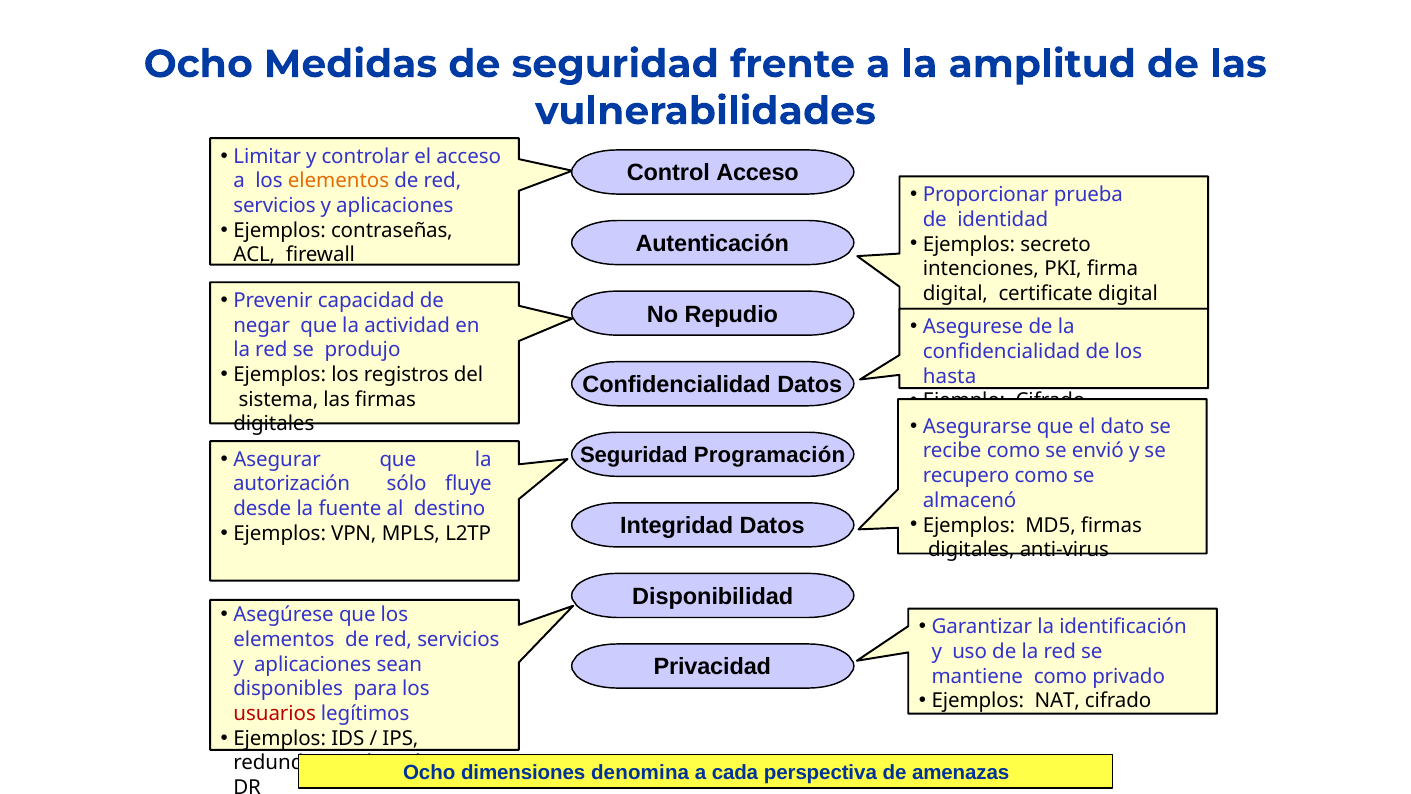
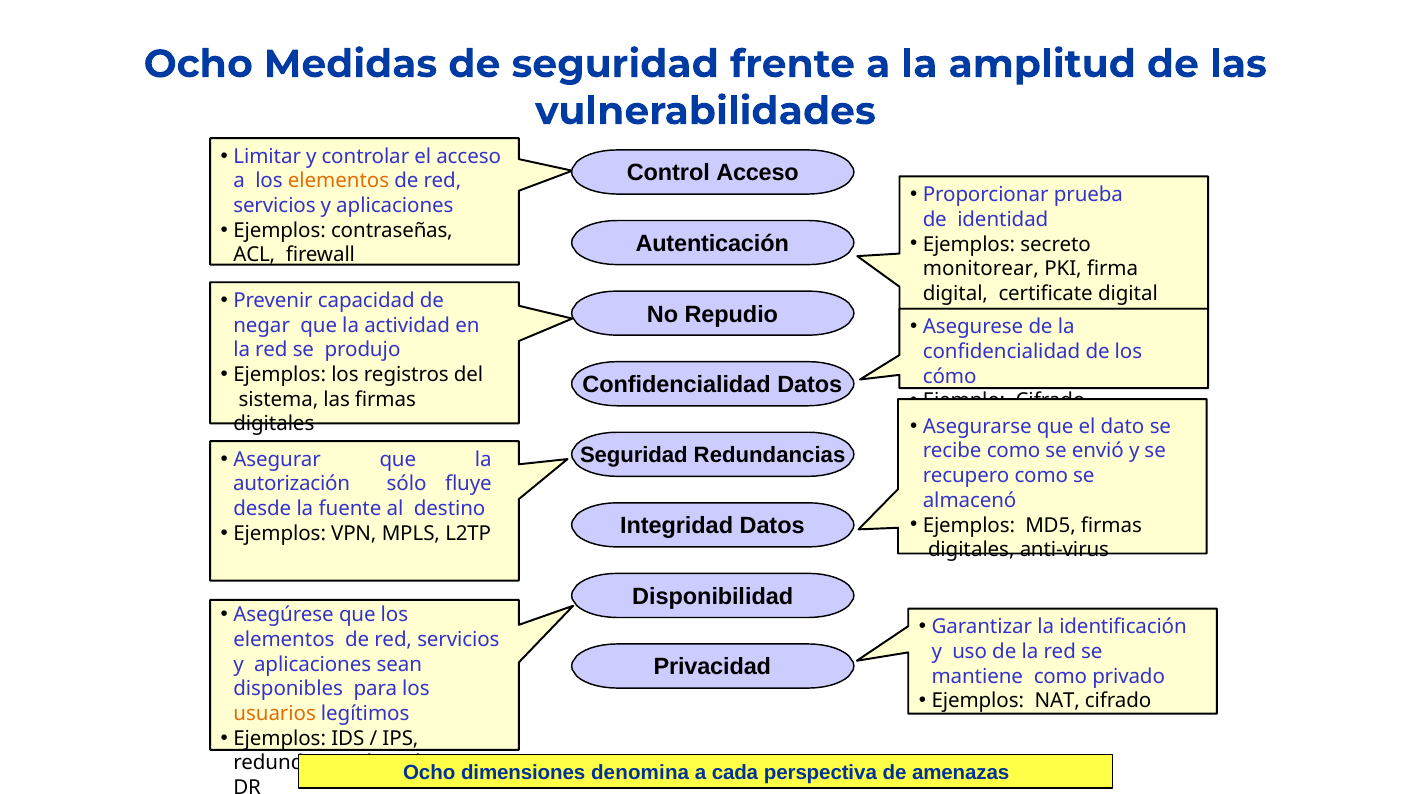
intenciones: intenciones -> monitorear
hasta: hasta -> cómo
Programación: Programación -> Redundancias
usuarios colour: red -> orange
